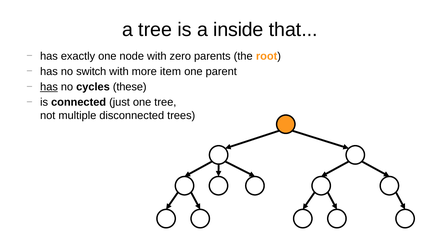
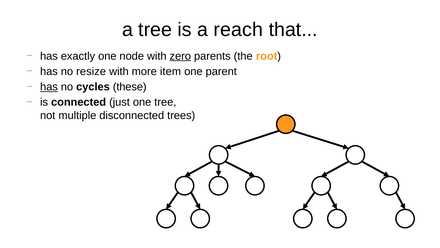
inside: inside -> reach
zero underline: none -> present
switch: switch -> resize
